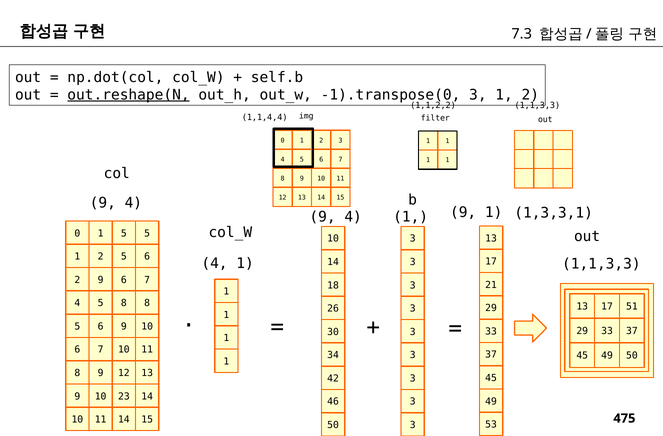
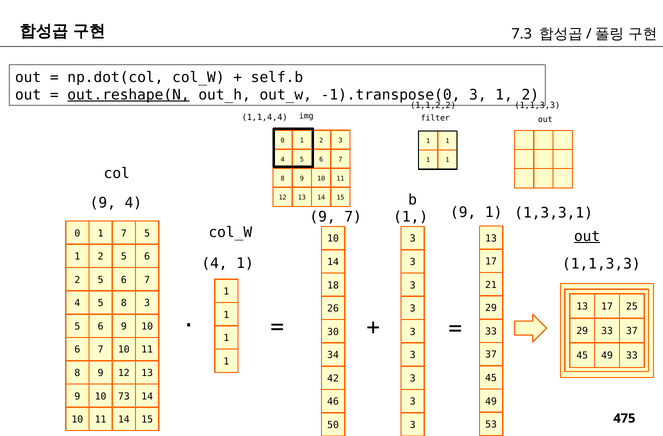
4 at (353, 217): 4 -> 7
1 5: 5 -> 7
out at (587, 236) underline: none -> present
9 at (101, 280): 9 -> 5
8 8: 8 -> 3
51: 51 -> 25
49 50: 50 -> 33
23: 23 -> 73
